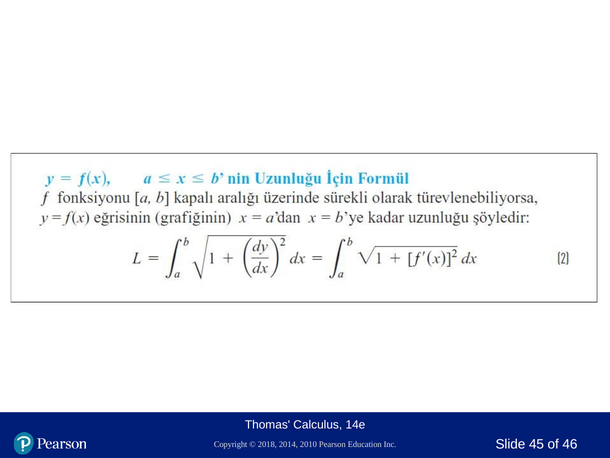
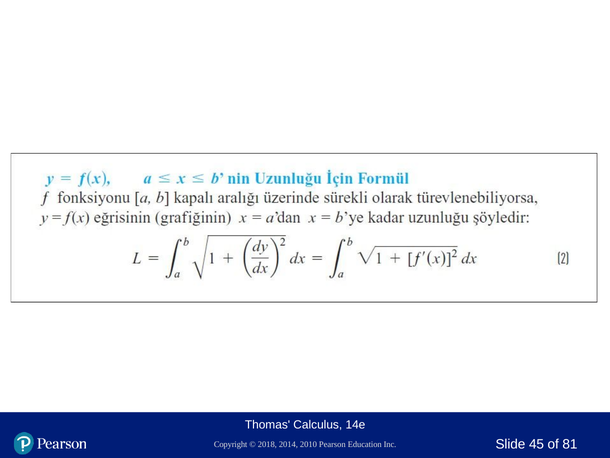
46: 46 -> 81
